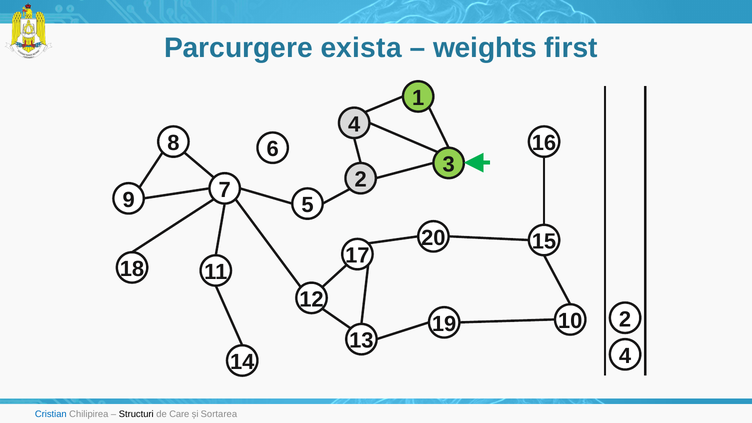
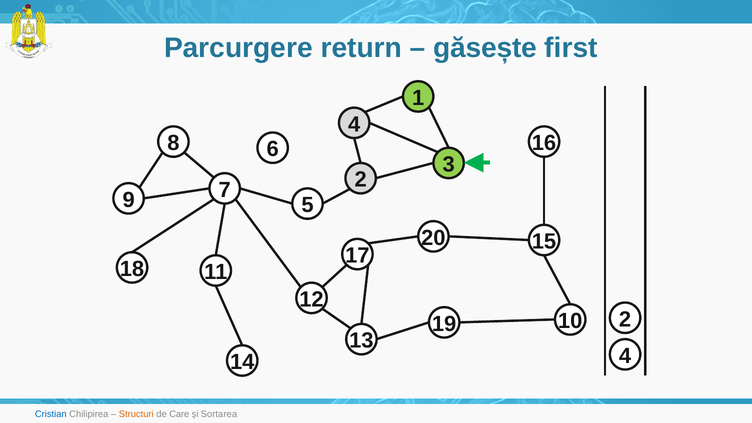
exista: exista -> return
weights: weights -> găsește
Structuri colour: black -> orange
